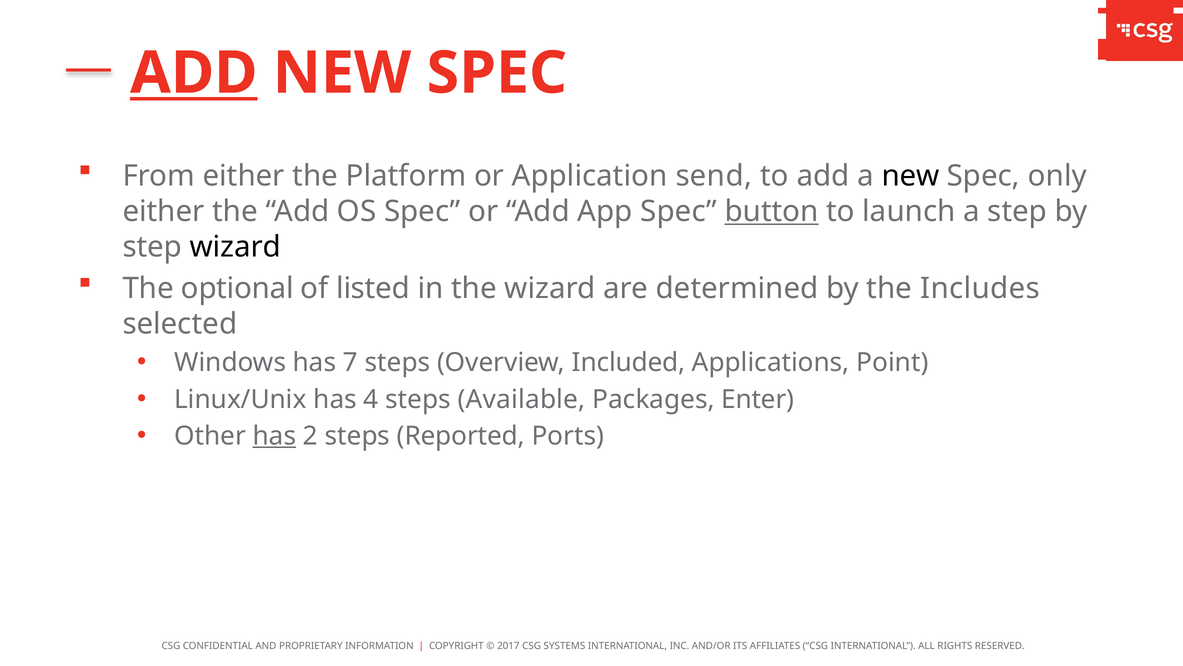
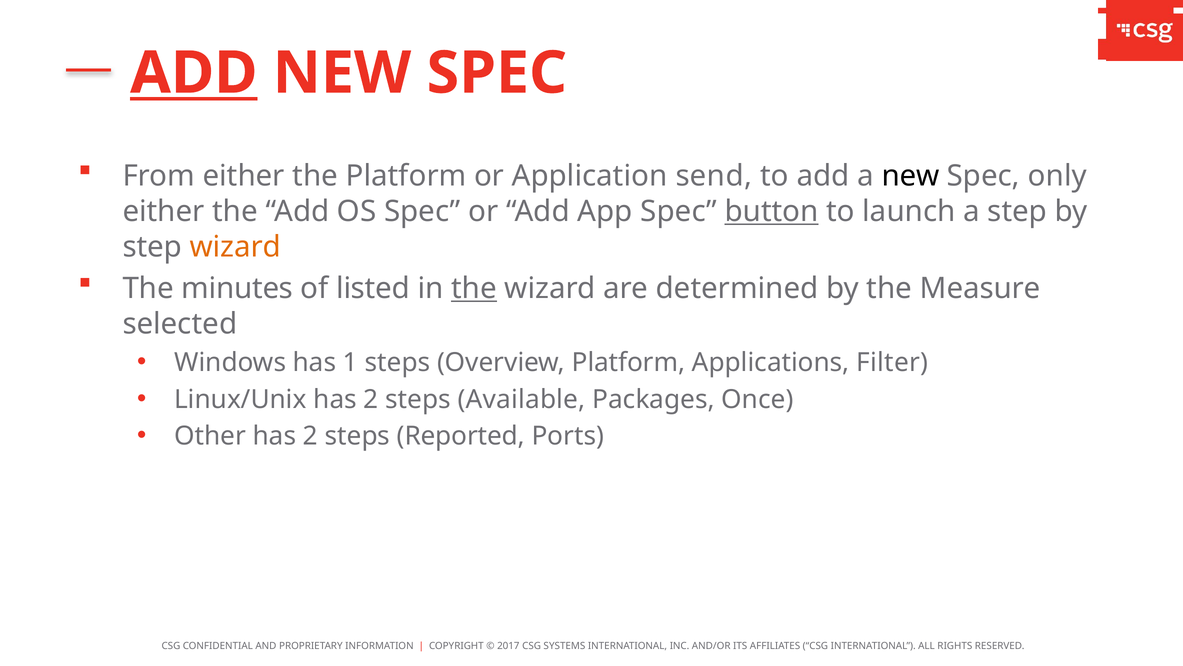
wizard at (235, 247) colour: black -> orange
optional: optional -> minutes
the at (474, 288) underline: none -> present
Includes: Includes -> Measure
7: 7 -> 1
Overview Included: Included -> Platform
Point: Point -> Filter
Linux/Unix has 4: 4 -> 2
Enter: Enter -> Once
has at (274, 436) underline: present -> none
